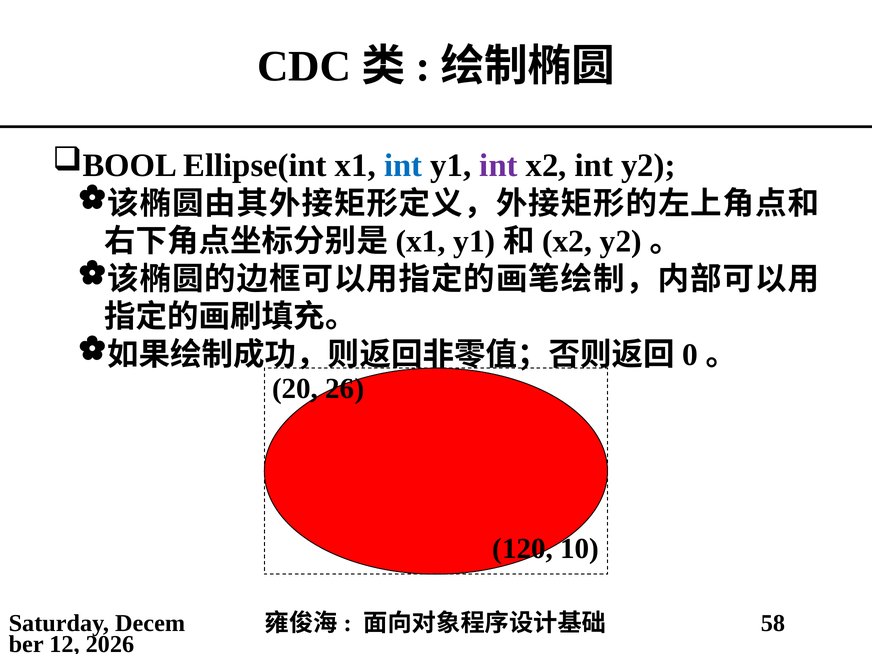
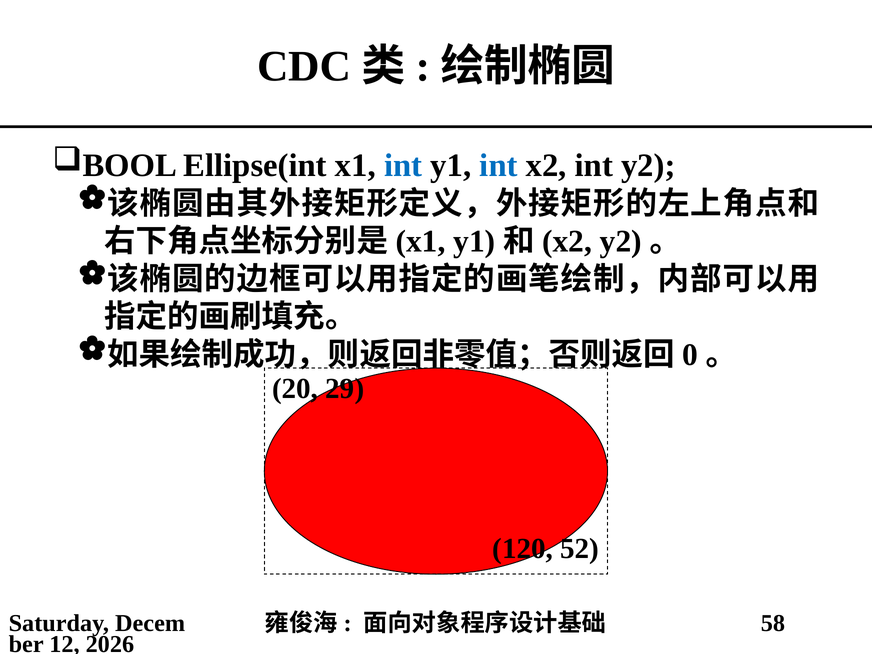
int at (499, 165) colour: purple -> blue
26: 26 -> 29
10: 10 -> 52
